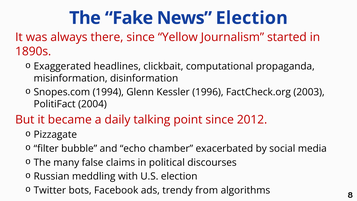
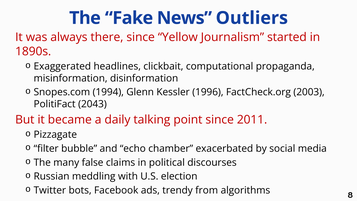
News Election: Election -> Outliers
2004: 2004 -> 2043
2012: 2012 -> 2011
